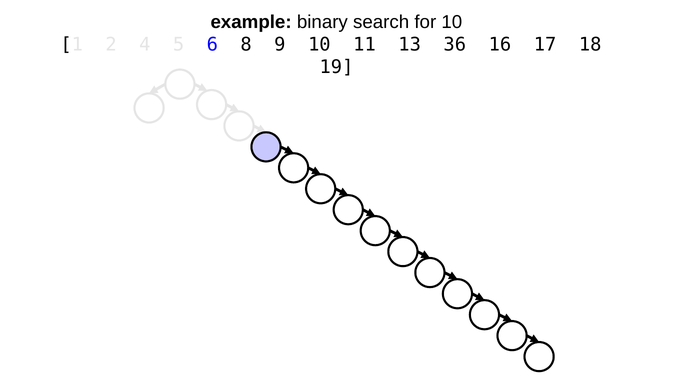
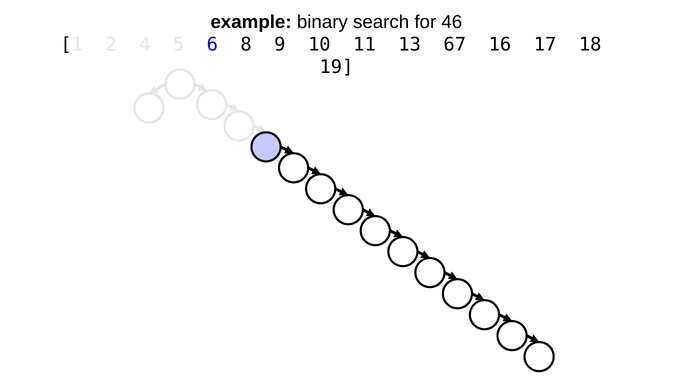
for 10: 10 -> 46
36: 36 -> 67
